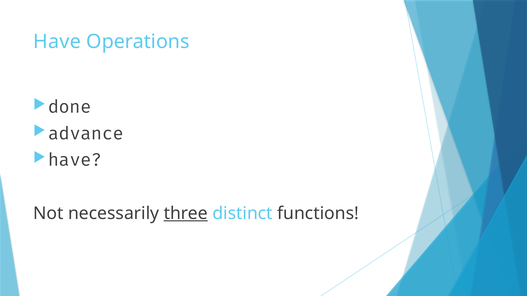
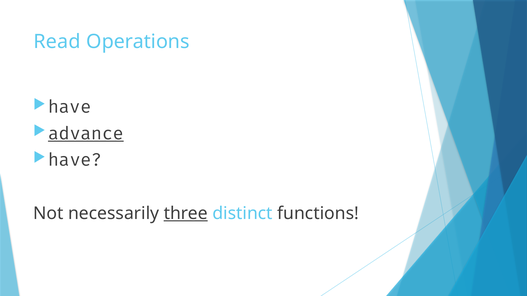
Have at (57, 42): Have -> Read
done at (70, 107): done -> have
advance underline: none -> present
